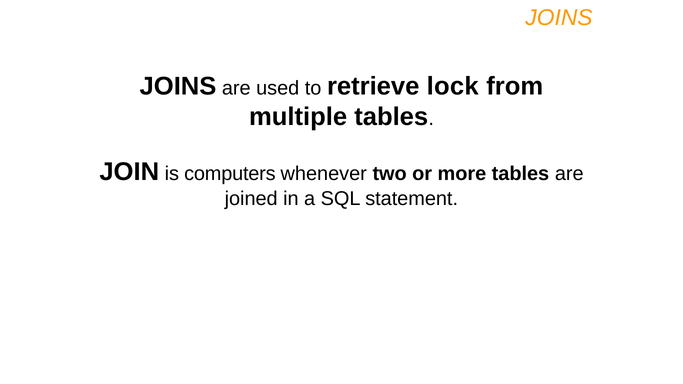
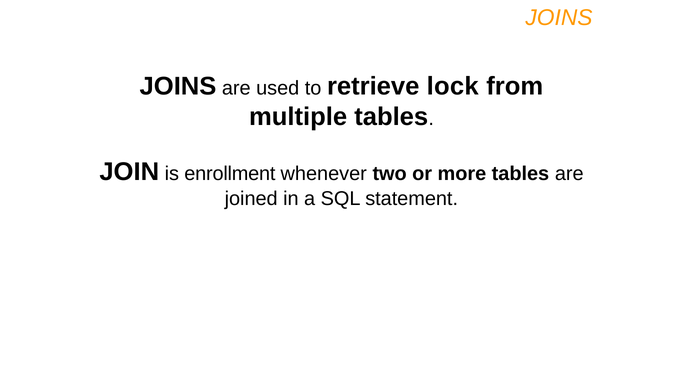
computers: computers -> enrollment
